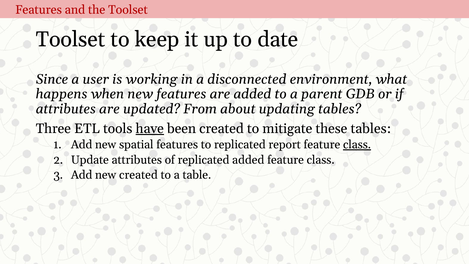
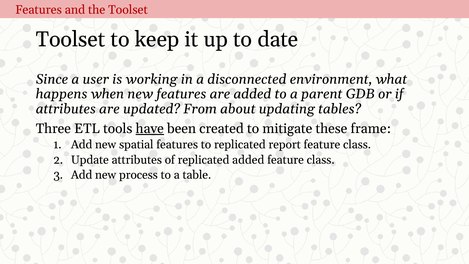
these tables: tables -> frame
class at (357, 145) underline: present -> none
new created: created -> process
